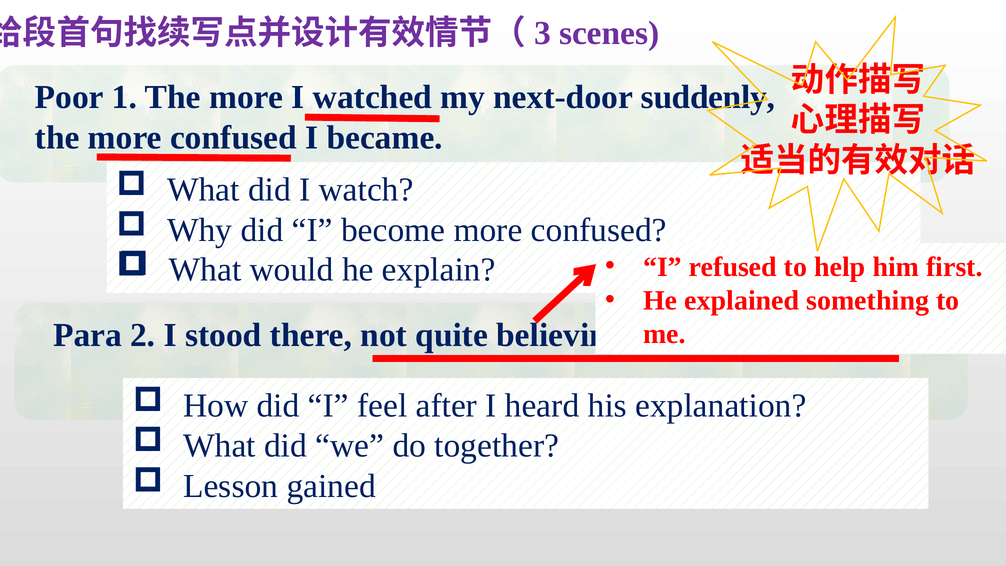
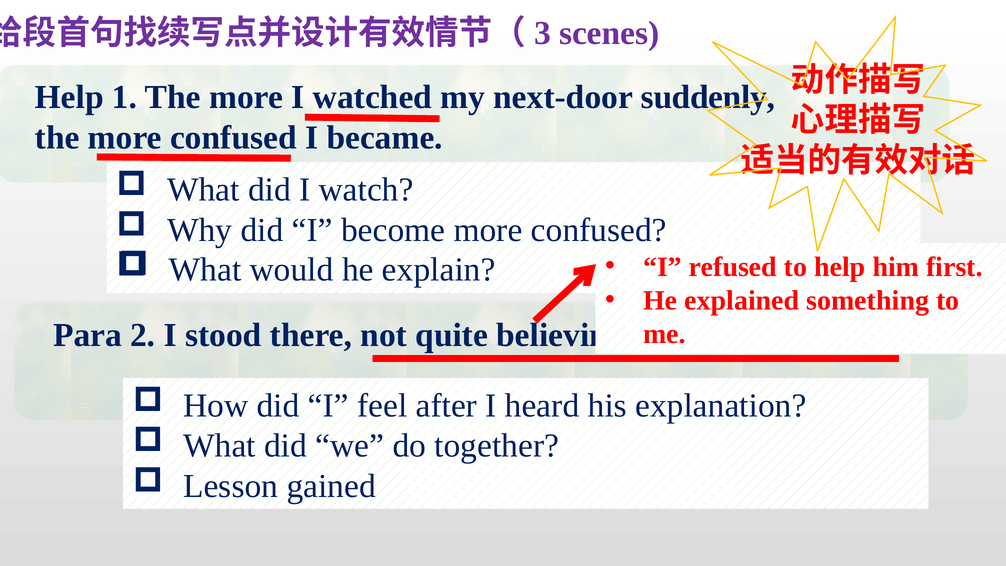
Poor at (69, 97): Poor -> Help
